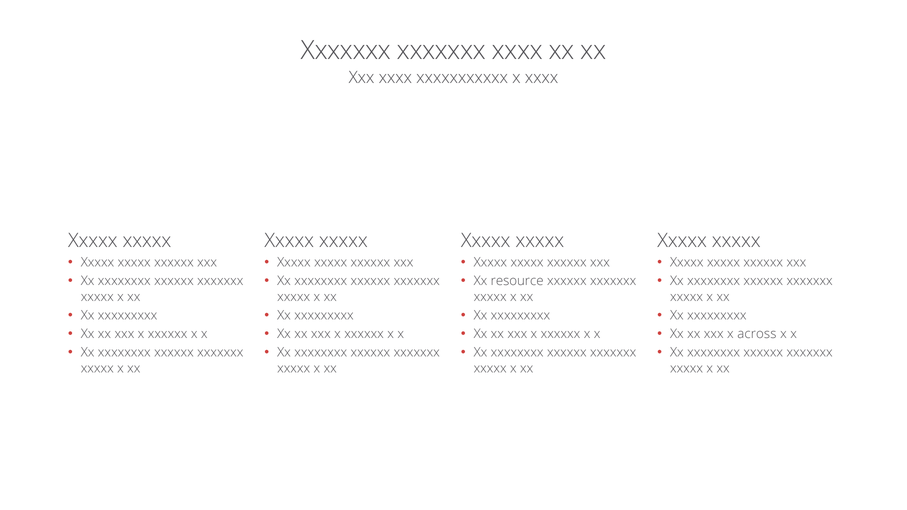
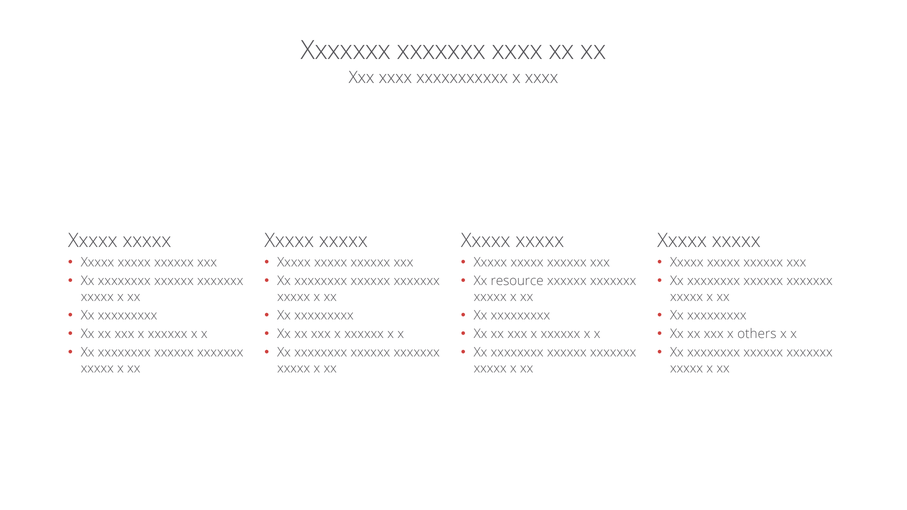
across: across -> others
